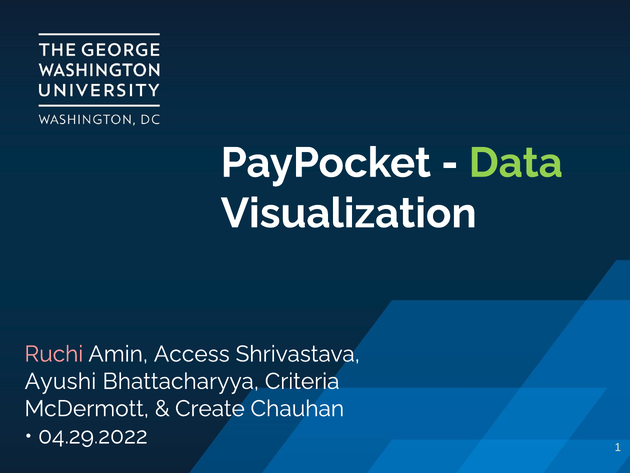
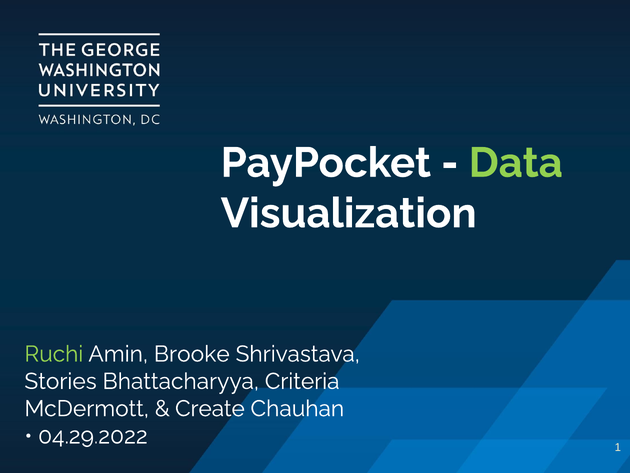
Ruchi colour: pink -> light green
Access: Access -> Brooke
Ayushi: Ayushi -> Stories
